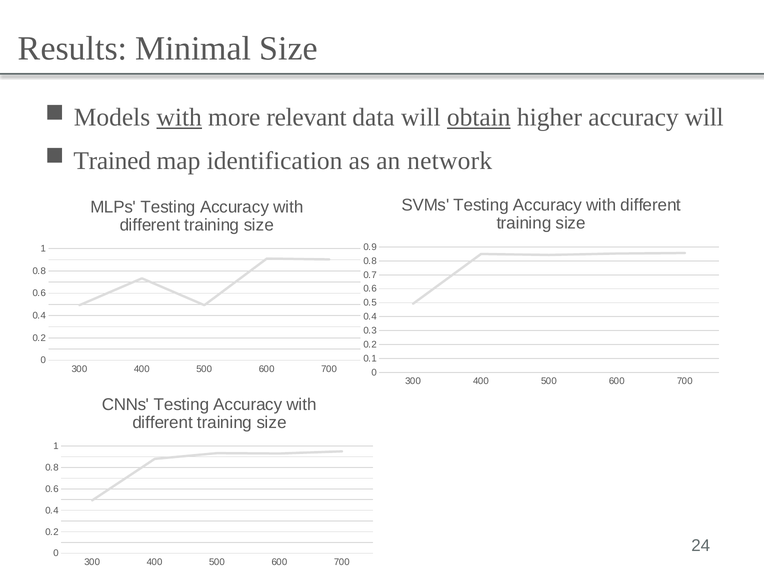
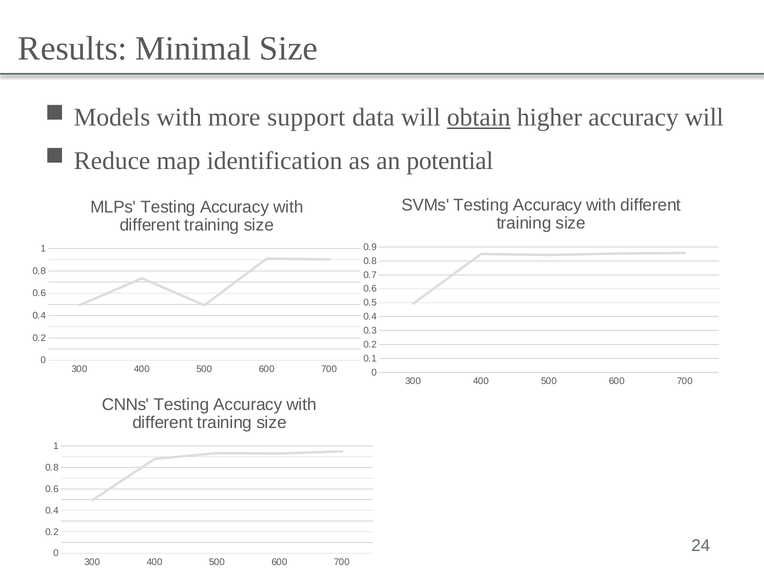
with at (179, 117) underline: present -> none
relevant: relevant -> support
Trained: Trained -> Reduce
network: network -> potential
